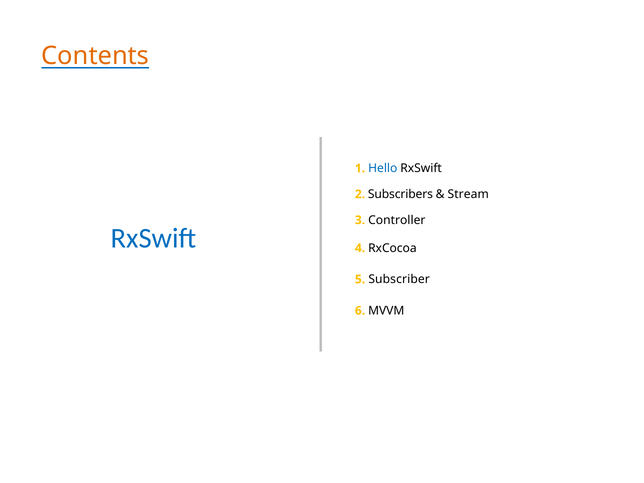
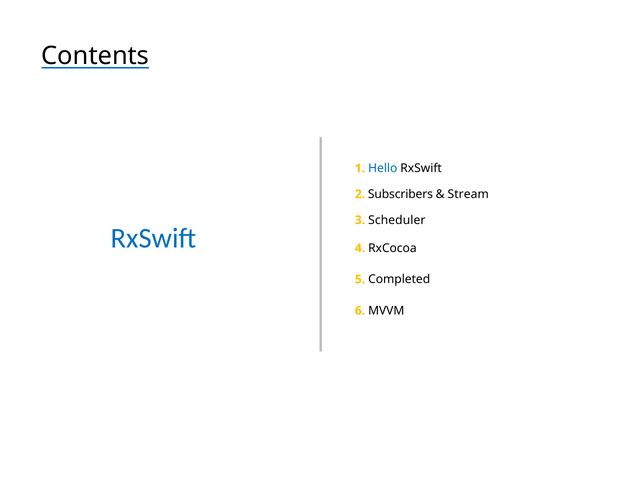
Contents colour: orange -> black
Controller: Controller -> Scheduler
Subscriber: Subscriber -> Completed
